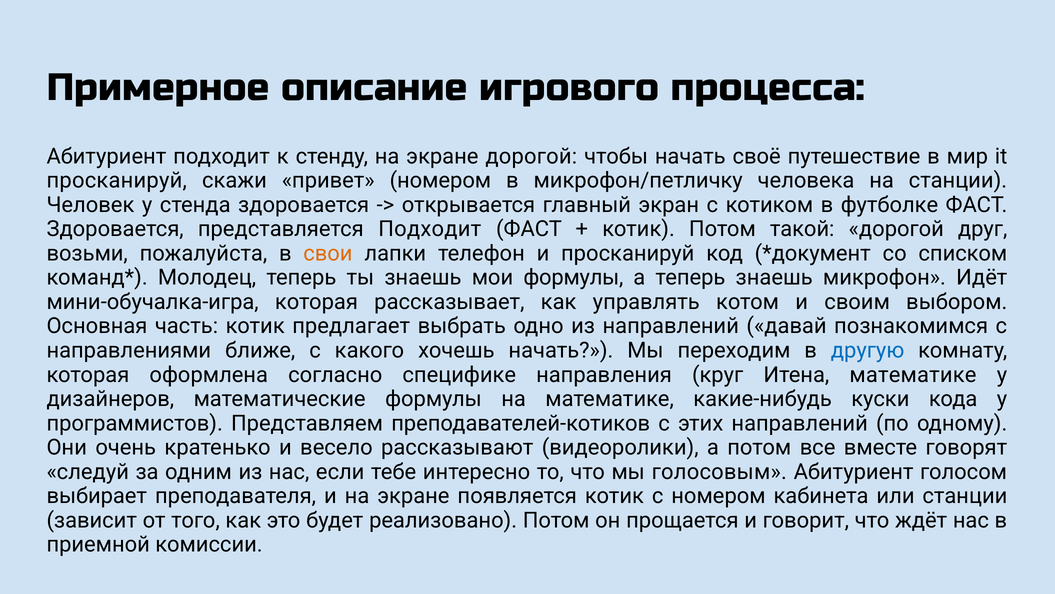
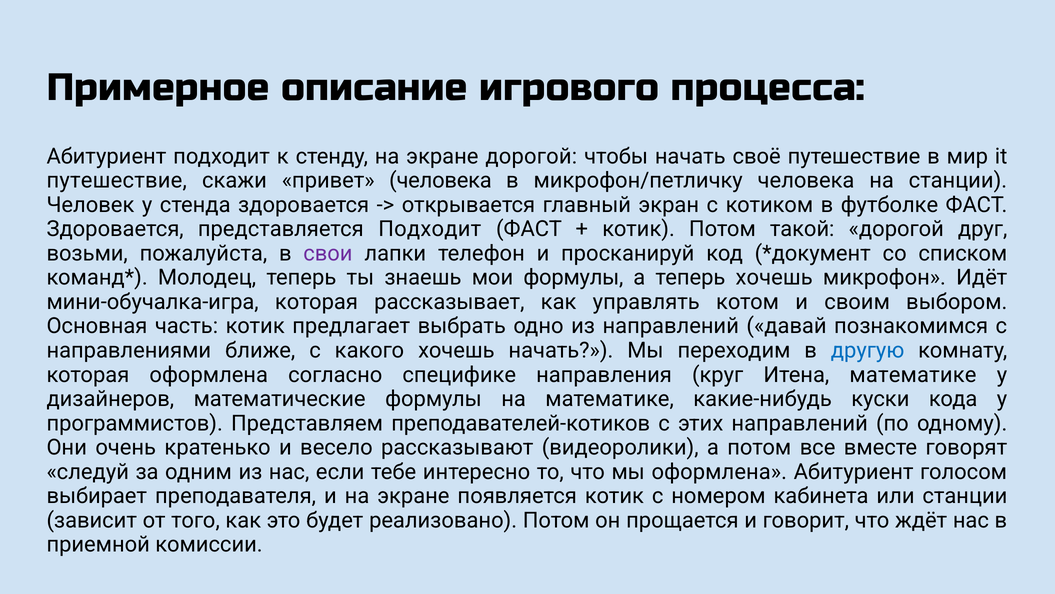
просканируй at (117, 180): просканируй -> путешествие
привет номером: номером -> человека
свои colour: orange -> purple
теперь знаешь: знаешь -> хочешь
мы голосовым: голосовым -> оформлена
